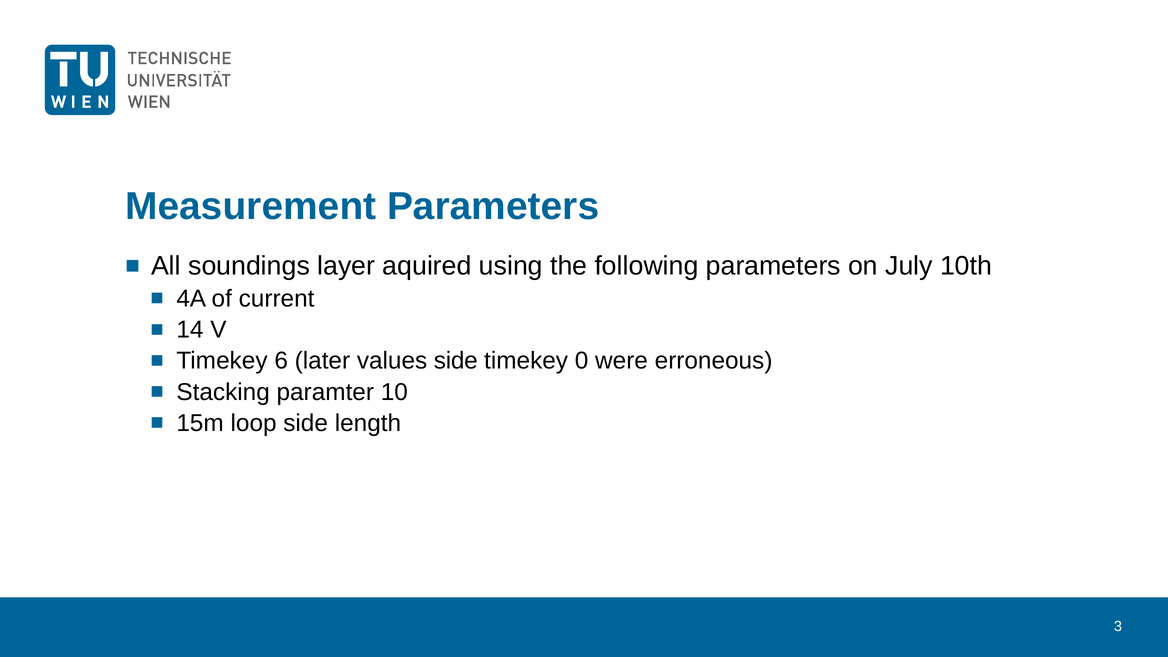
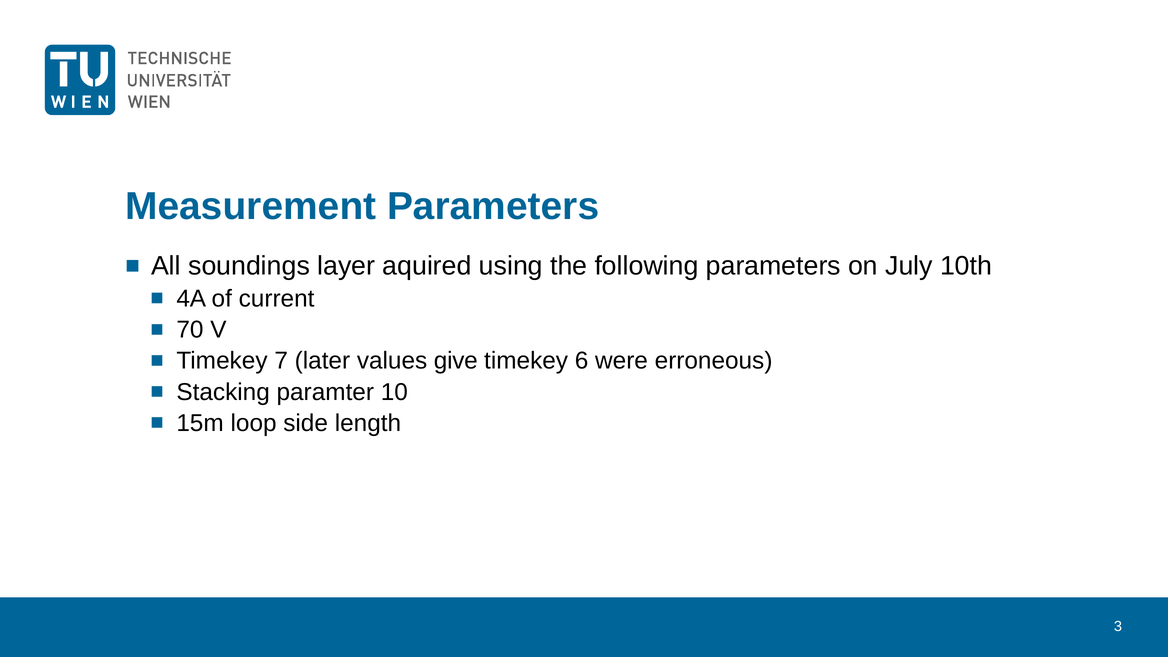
14: 14 -> 70
6: 6 -> 7
values side: side -> give
0: 0 -> 6
